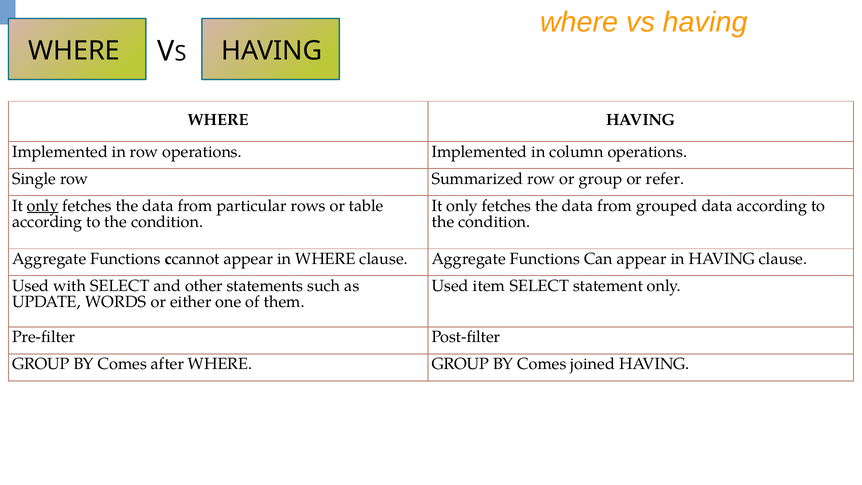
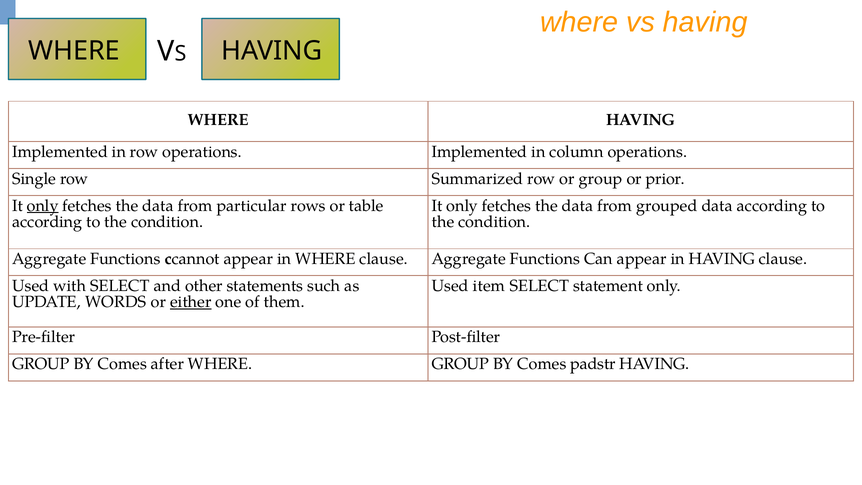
refer: refer -> prior
either underline: none -> present
joined: joined -> padstr
